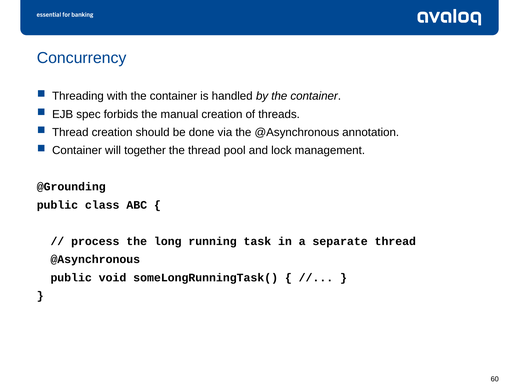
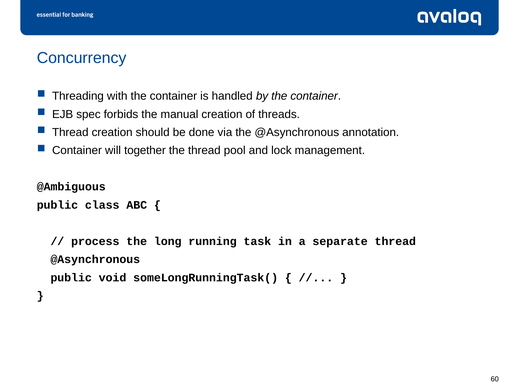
@Grounding: @Grounding -> @Ambiguous
